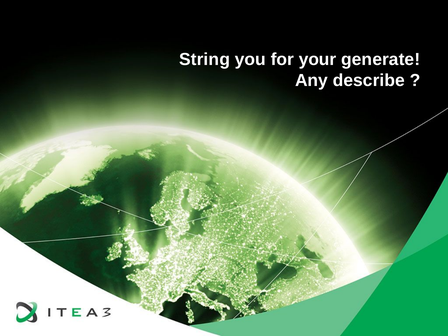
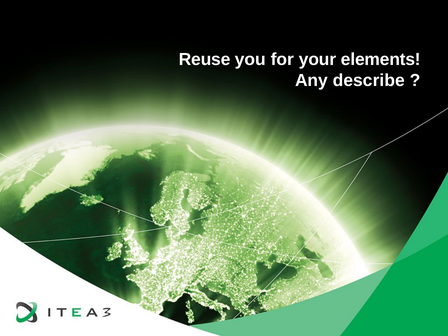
String: String -> Reuse
generate: generate -> elements
